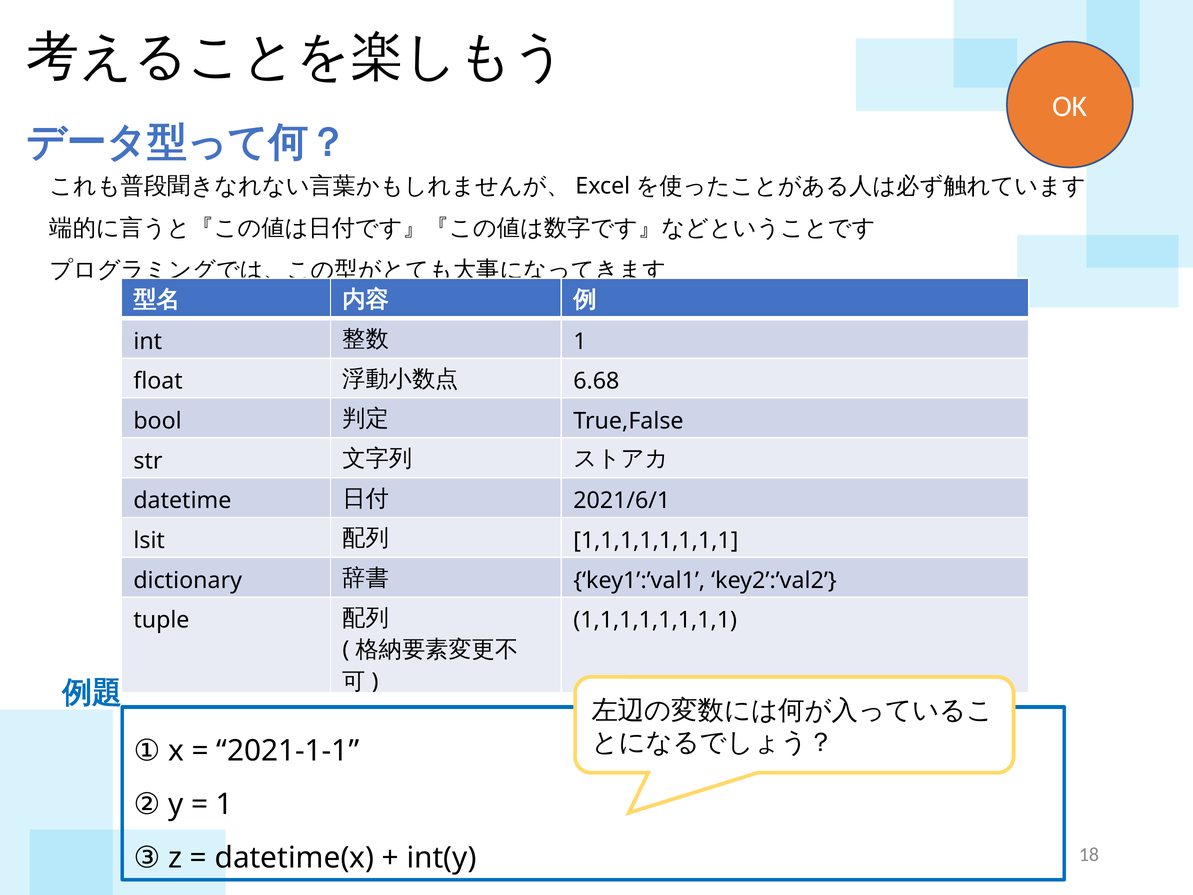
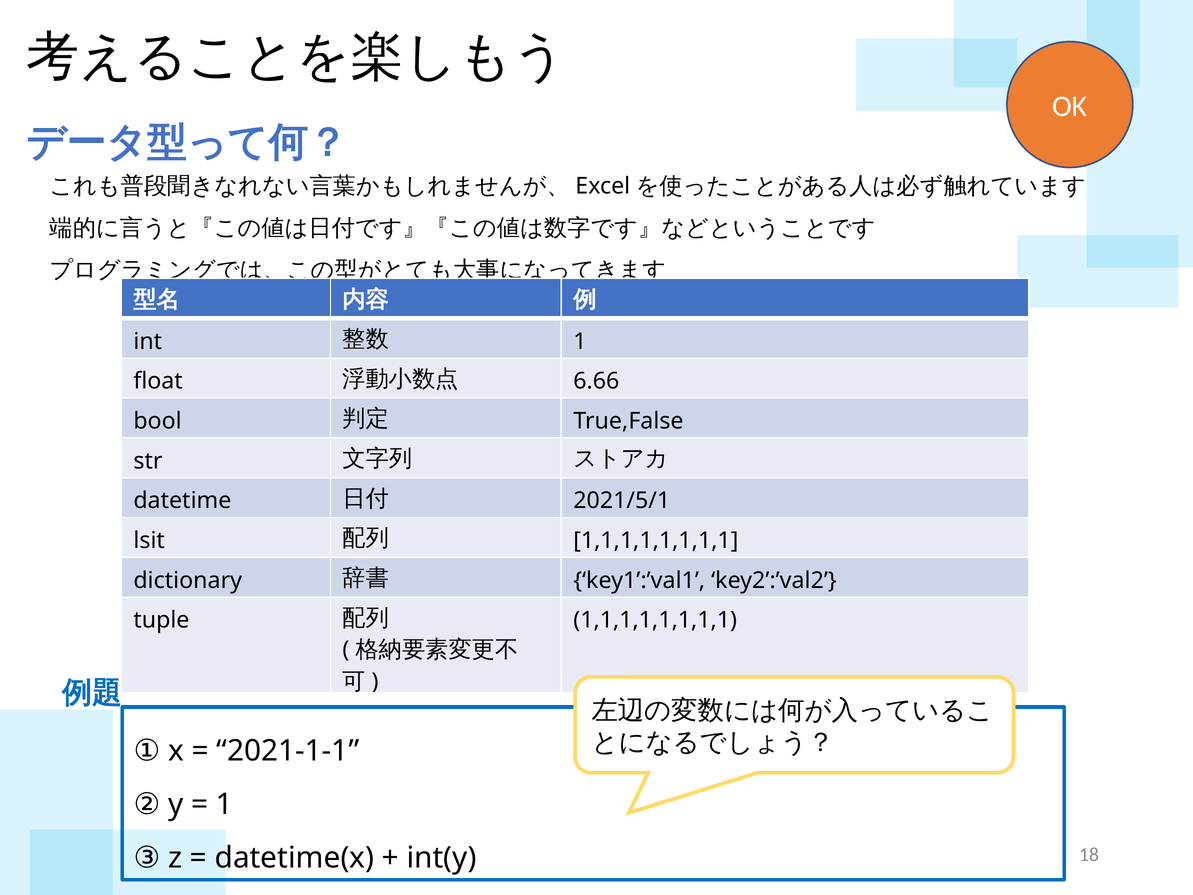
6.68: 6.68 -> 6.66
2021/6/1: 2021/6/1 -> 2021/5/1
